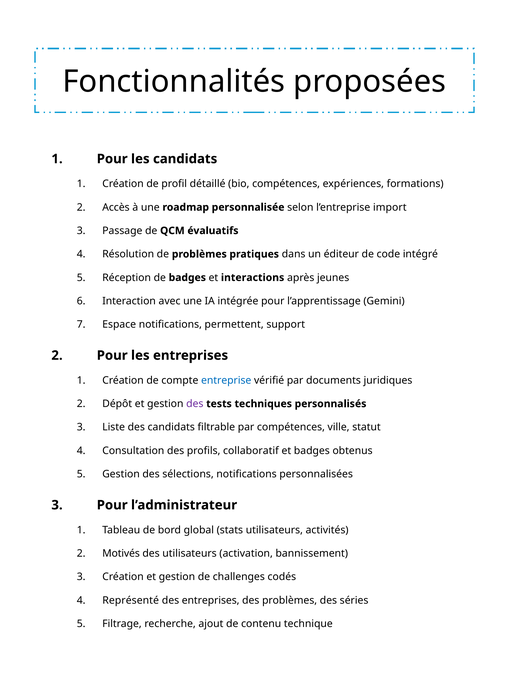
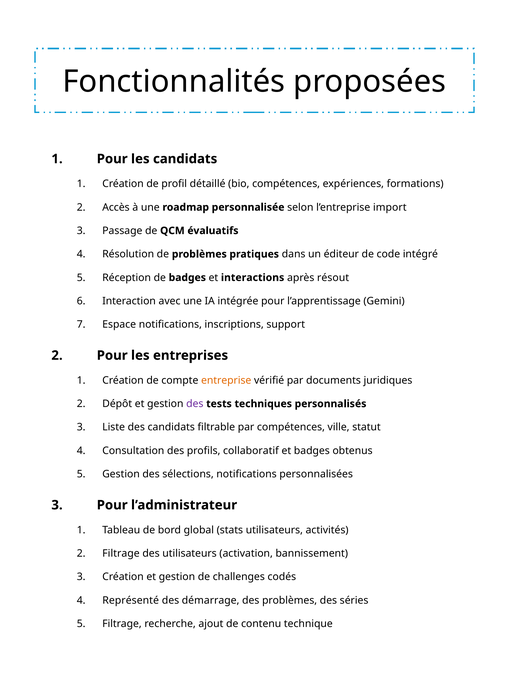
jeunes: jeunes -> résout
permettent: permettent -> inscriptions
entreprise colour: blue -> orange
Motivés at (121, 553): Motivés -> Filtrage
des entreprises: entreprises -> démarrage
